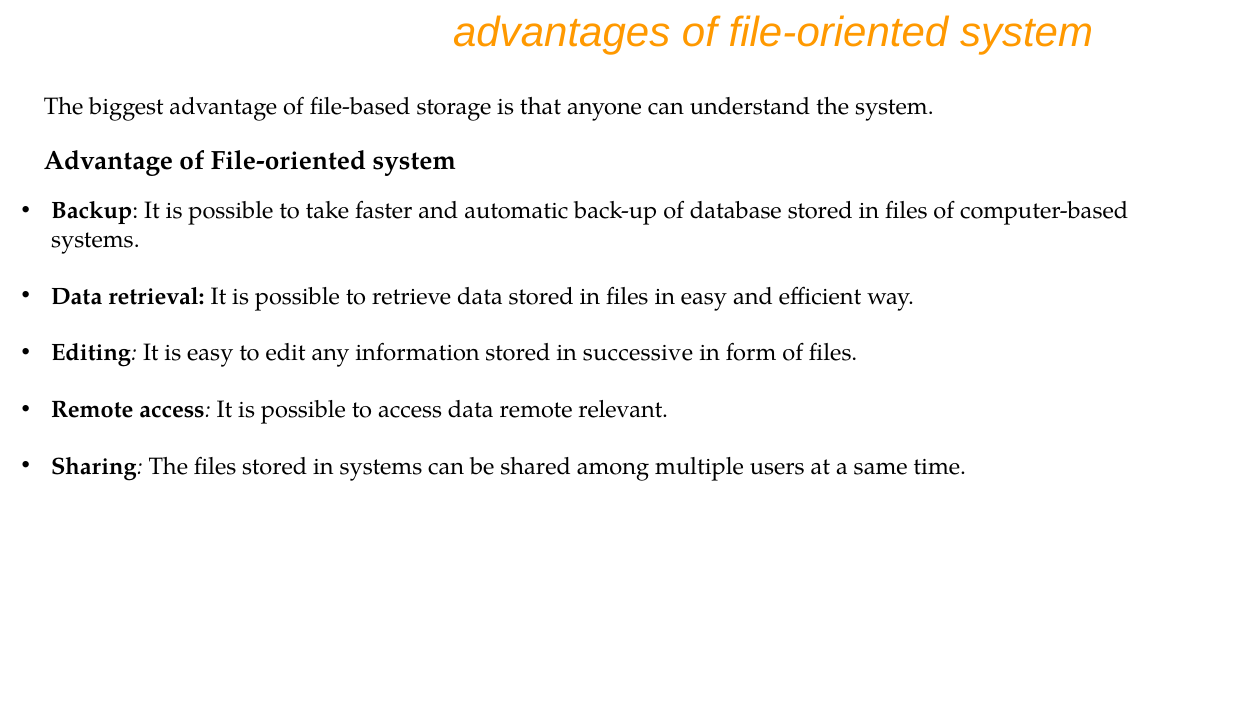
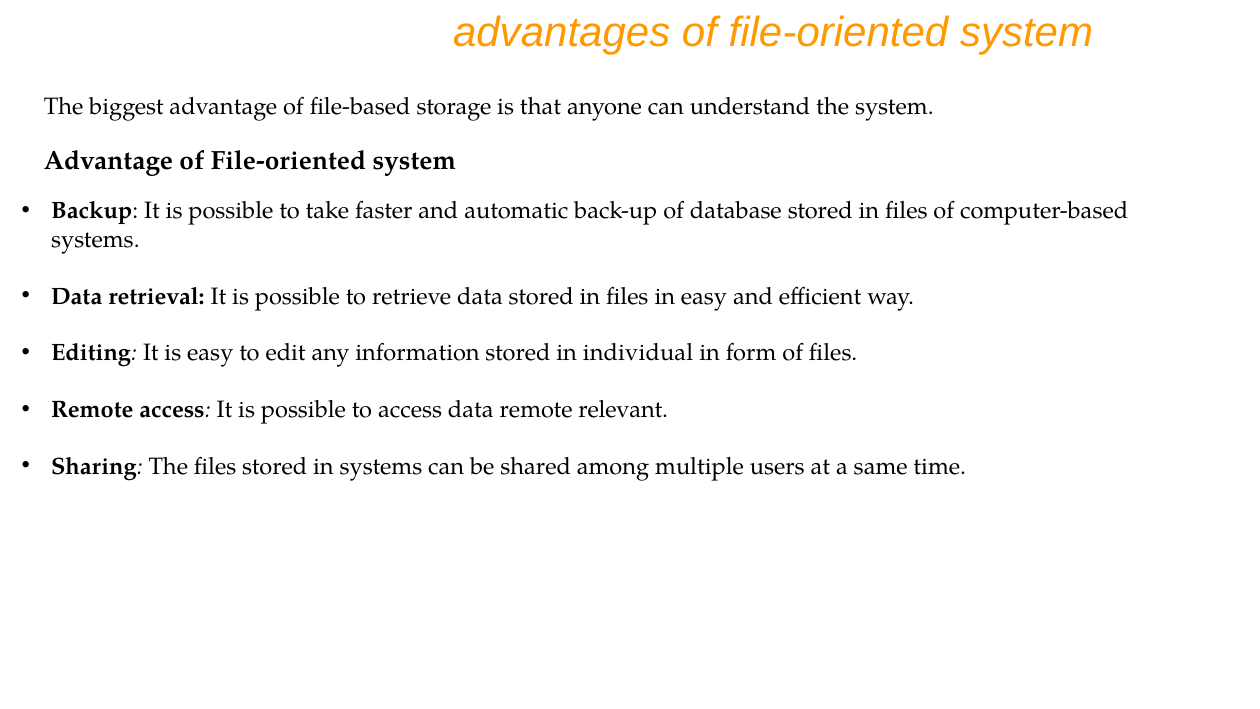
successive: successive -> individual
